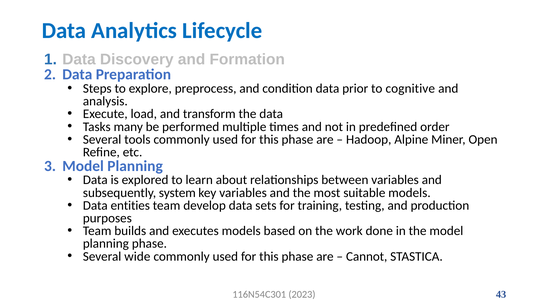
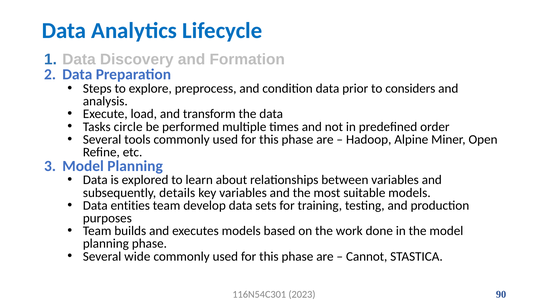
cognitive: cognitive -> considers
many: many -> circle
system: system -> details
43: 43 -> 90
